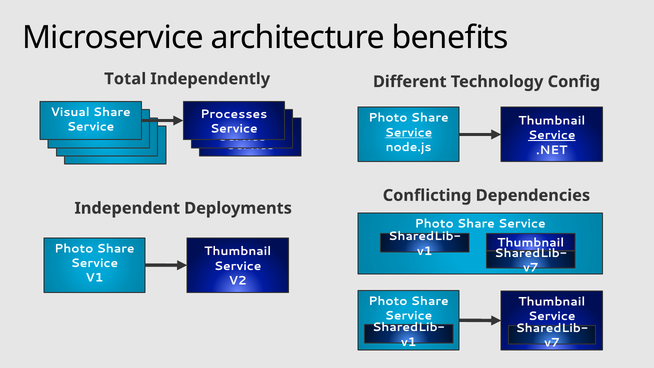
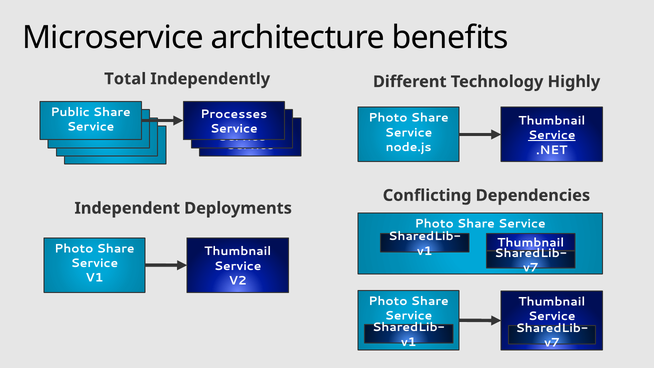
Config: Config -> Highly
Visual: Visual -> Public
Service at (409, 133) underline: present -> none
